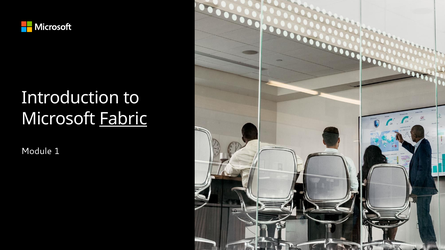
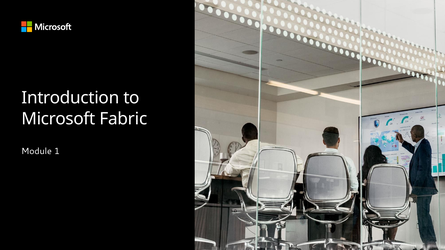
Fabric underline: present -> none
